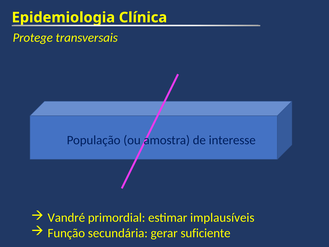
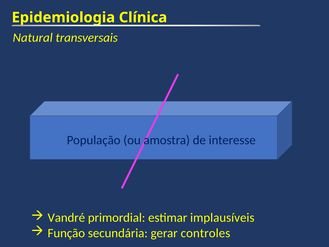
Protege: Protege -> Natural
suficiente: suficiente -> controles
